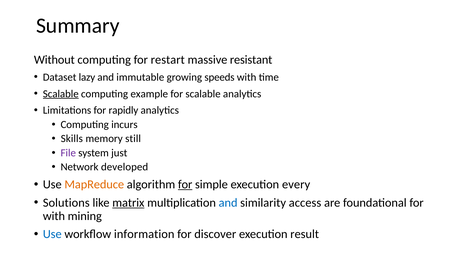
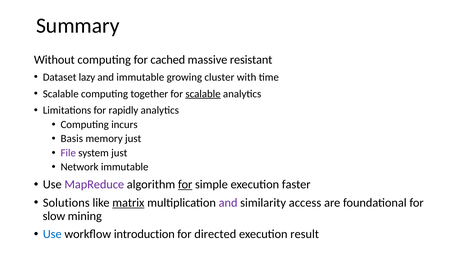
restart: restart -> cached
speeds: speeds -> cluster
Scalable at (61, 94) underline: present -> none
example: example -> together
scalable at (203, 94) underline: none -> present
Skills: Skills -> Basis
memory still: still -> just
Network developed: developed -> immutable
MapReduce colour: orange -> purple
every: every -> faster
and at (228, 203) colour: blue -> purple
with at (54, 216): with -> slow
information: information -> introduction
discover: discover -> directed
